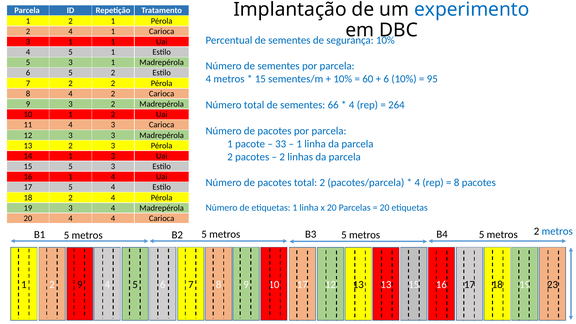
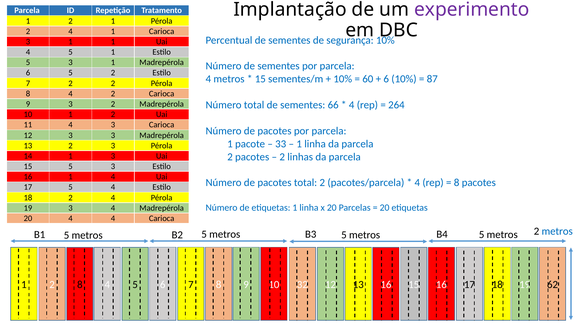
experimento colour: blue -> purple
95: 95 -> 87
10 17: 17 -> 32
13 13: 13 -> 16
23: 23 -> 62
2 9: 9 -> 8
